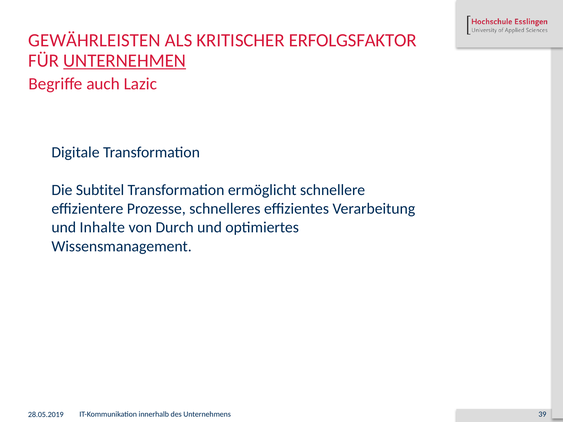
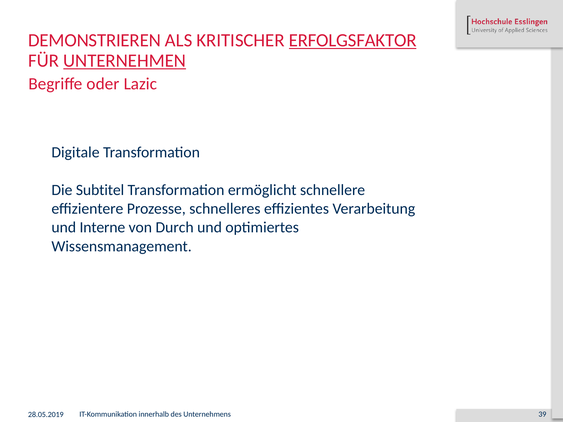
GEWÄHRLEISTEN: GEWÄHRLEISTEN -> DEMONSTRIEREN
ERFOLGSFAKTOR underline: none -> present
auch: auch -> oder
Inhalte: Inhalte -> Interne
